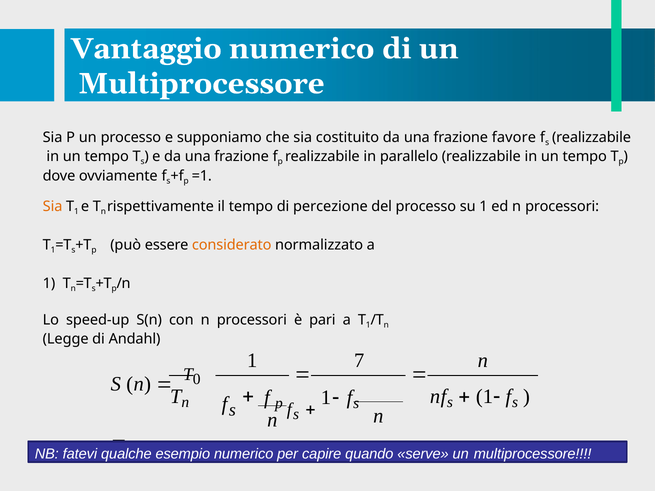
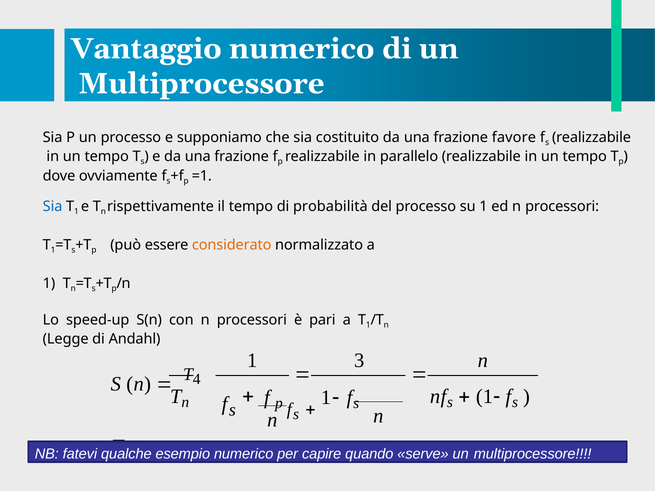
Sia at (53, 207) colour: orange -> blue
percezione: percezione -> probabilità
7: 7 -> 3
0: 0 -> 4
